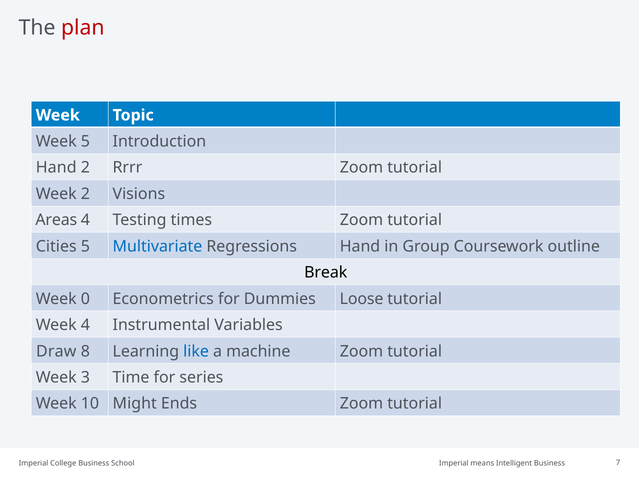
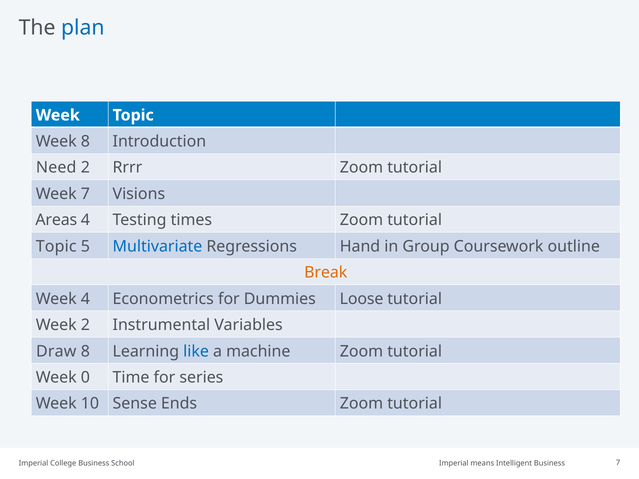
plan colour: red -> blue
Week 5: 5 -> 8
Hand at (56, 168): Hand -> Need
Week 2: 2 -> 7
Cities at (56, 246): Cities -> Topic
Break colour: black -> orange
Week 0: 0 -> 4
Week 4: 4 -> 2
3: 3 -> 0
Might: Might -> Sense
